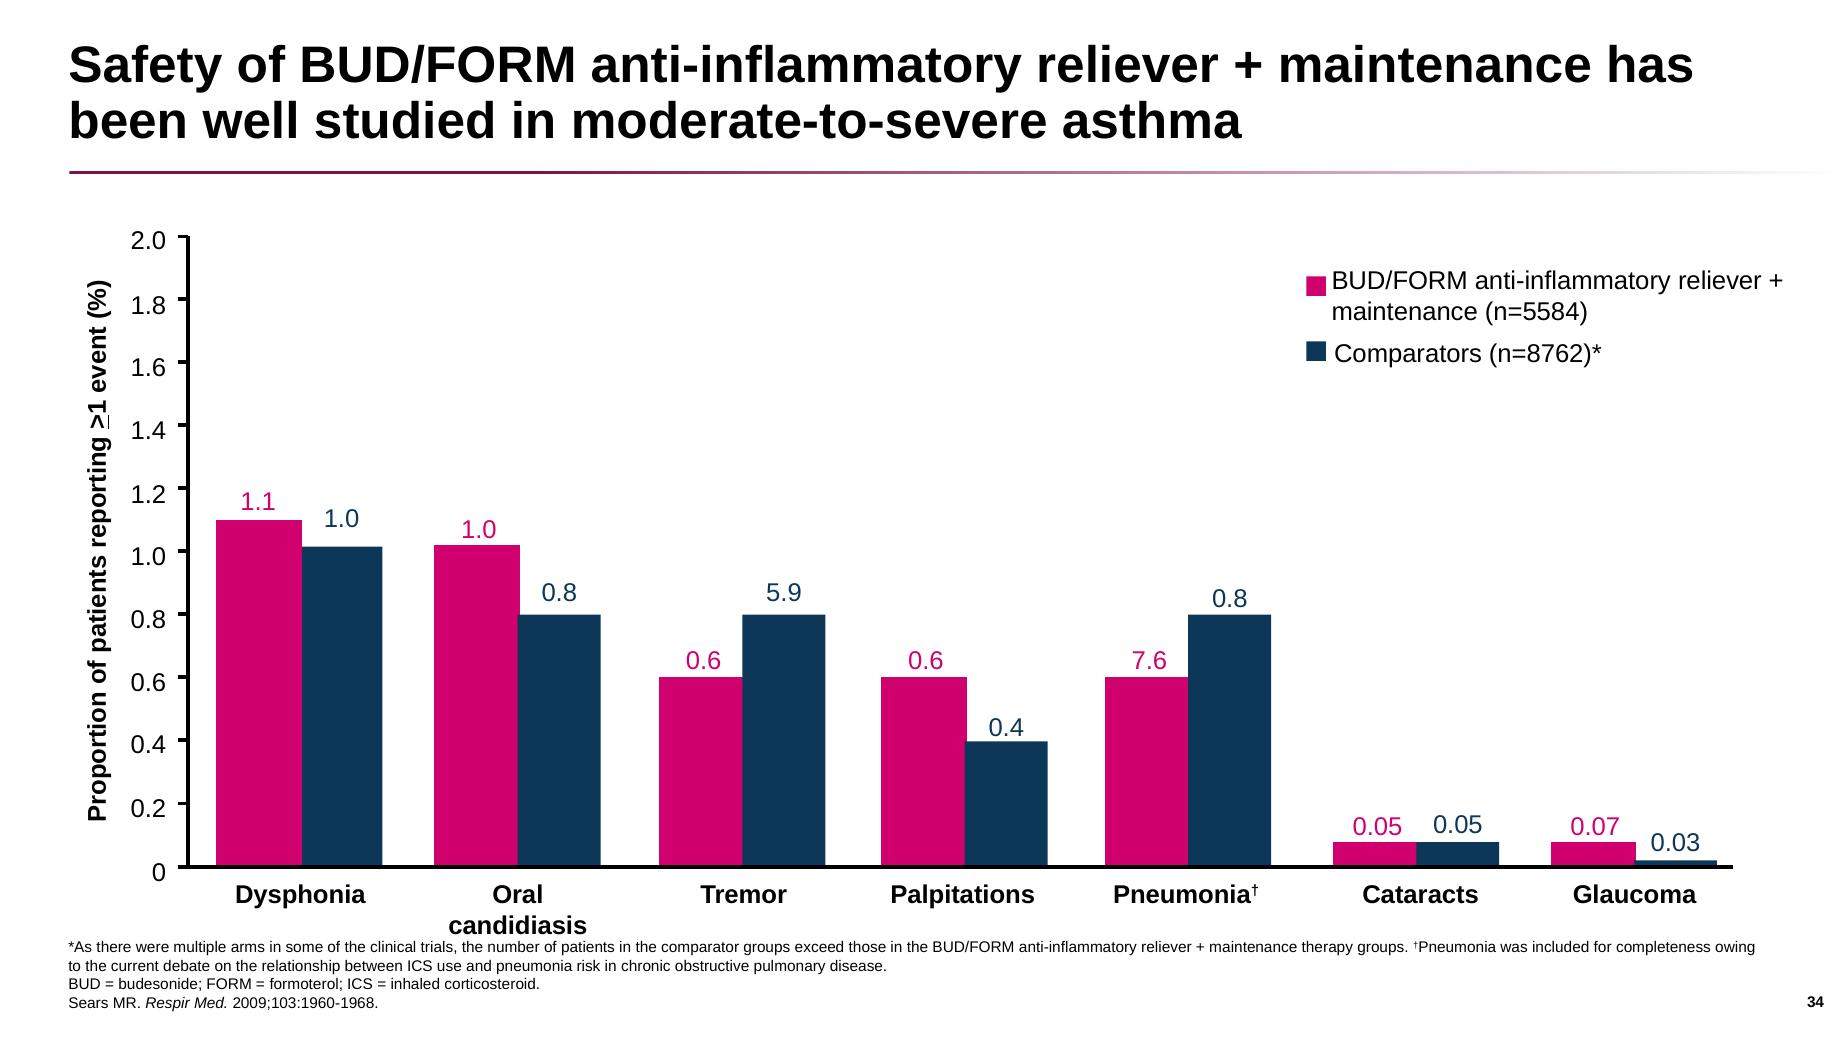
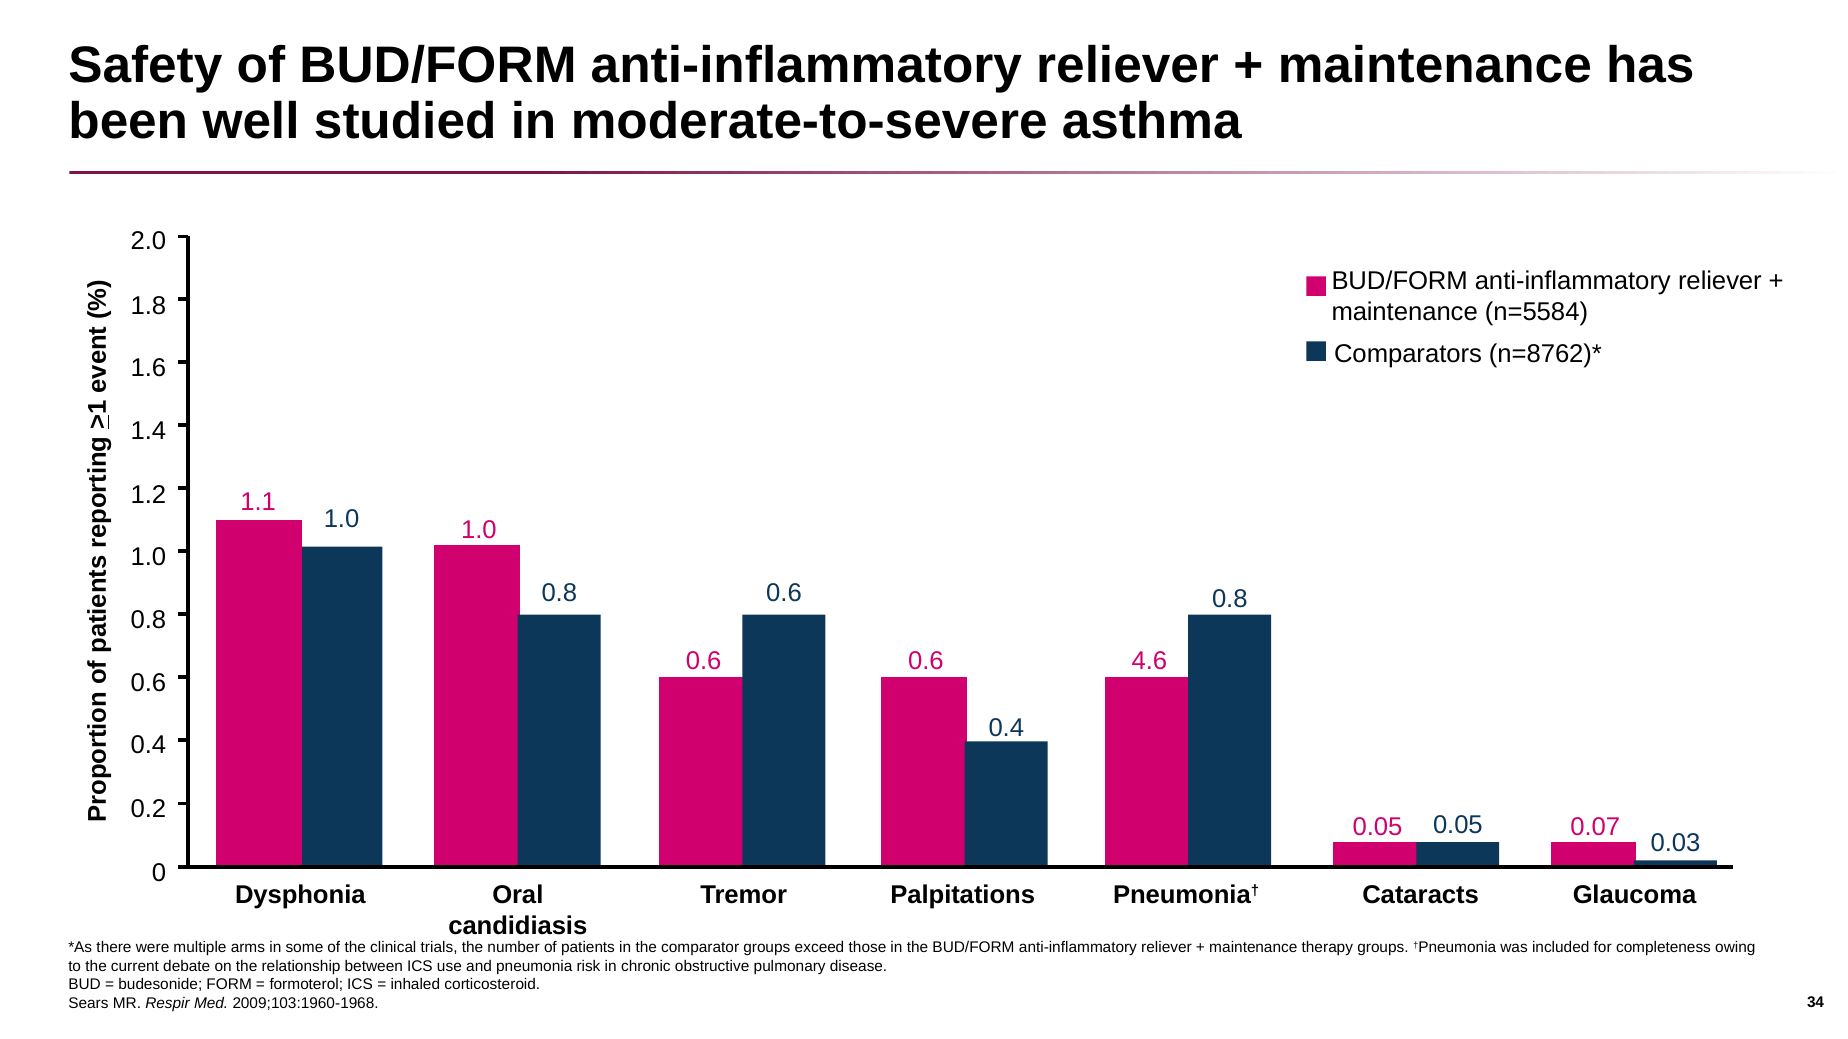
5.9 at (784, 593): 5.9 -> 0.6
7.6: 7.6 -> 4.6
